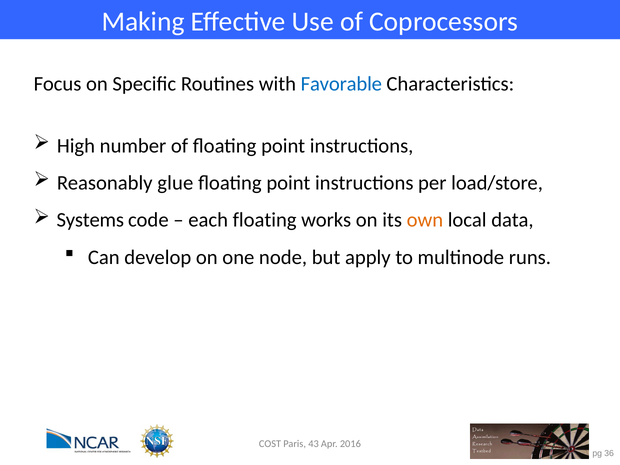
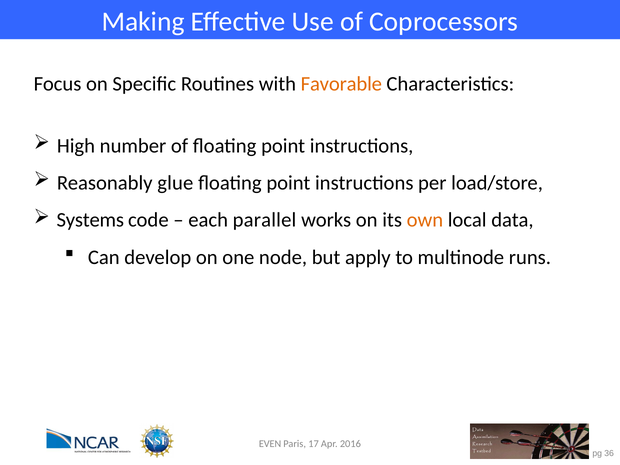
Favorable colour: blue -> orange
each floating: floating -> parallel
COST: COST -> EVEN
43: 43 -> 17
